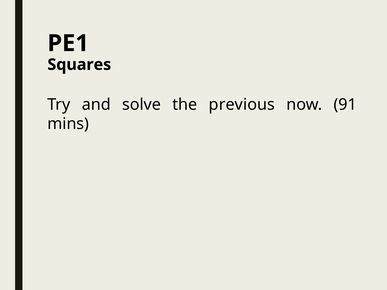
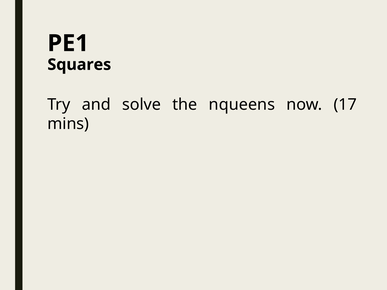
previous: previous -> nqueens
91: 91 -> 17
